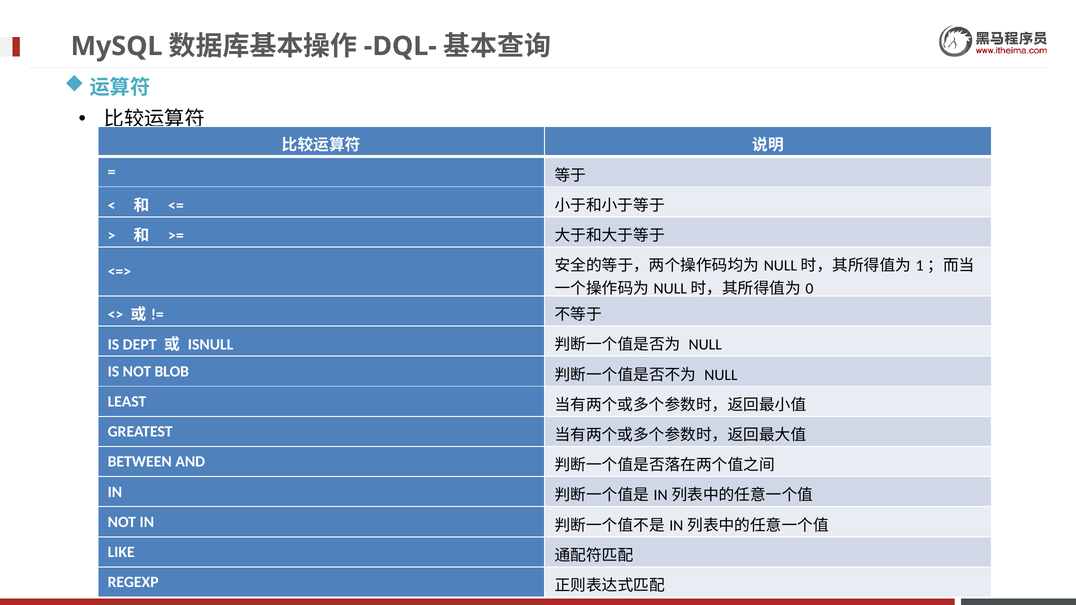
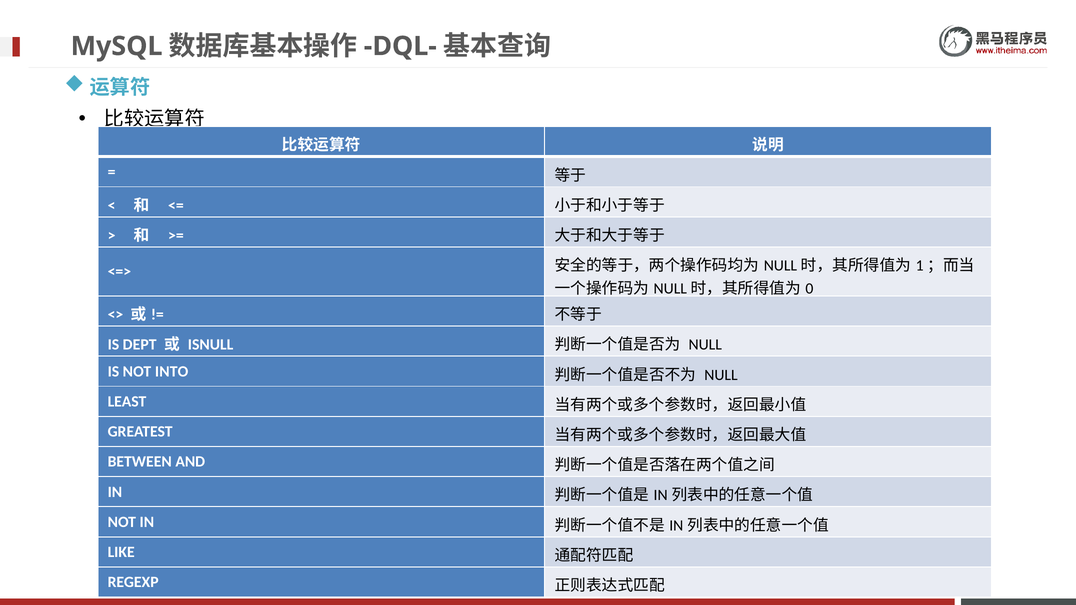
BLOB: BLOB -> INTO
